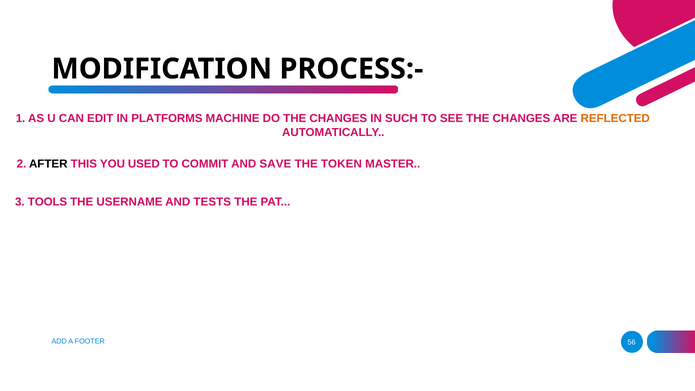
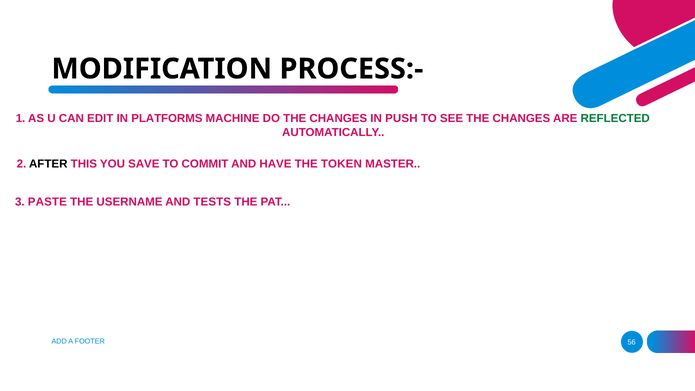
SUCH: SUCH -> PUSH
REFLECTED colour: orange -> green
USED: USED -> SAVE
SAVE: SAVE -> HAVE
TOOLS: TOOLS -> PASTE
